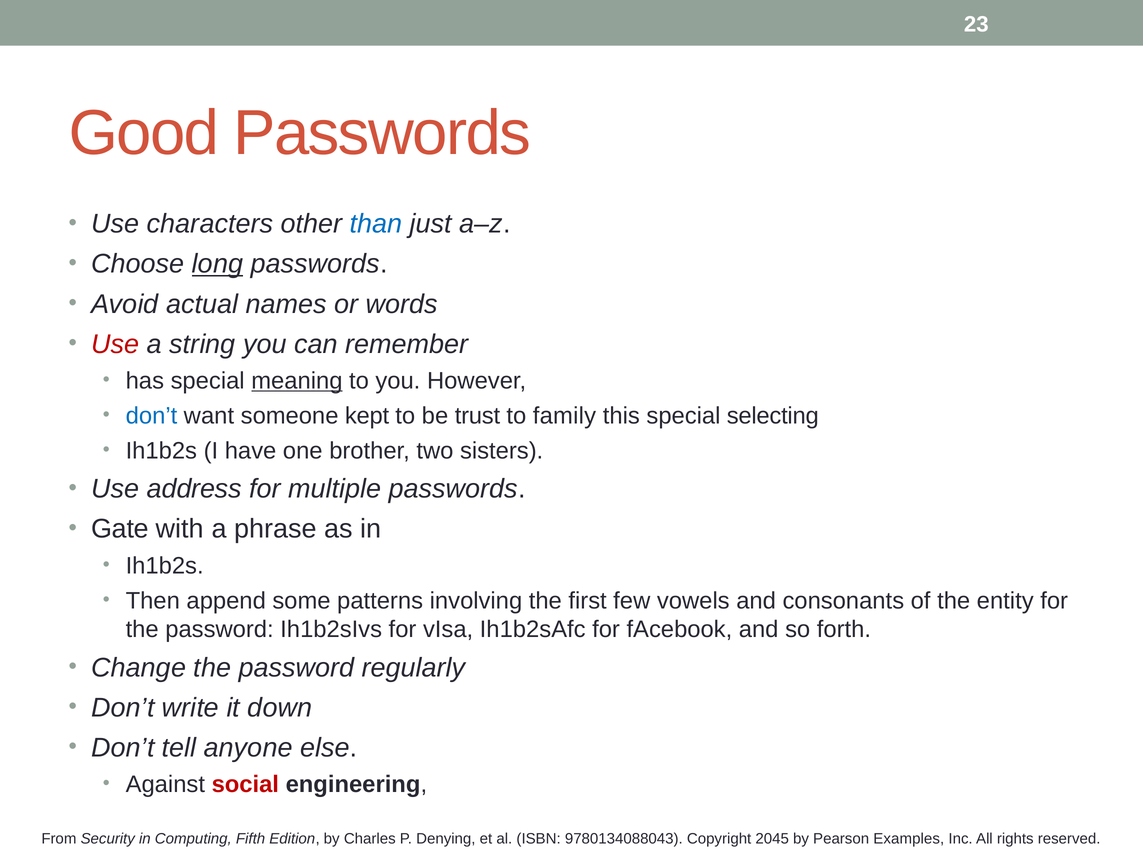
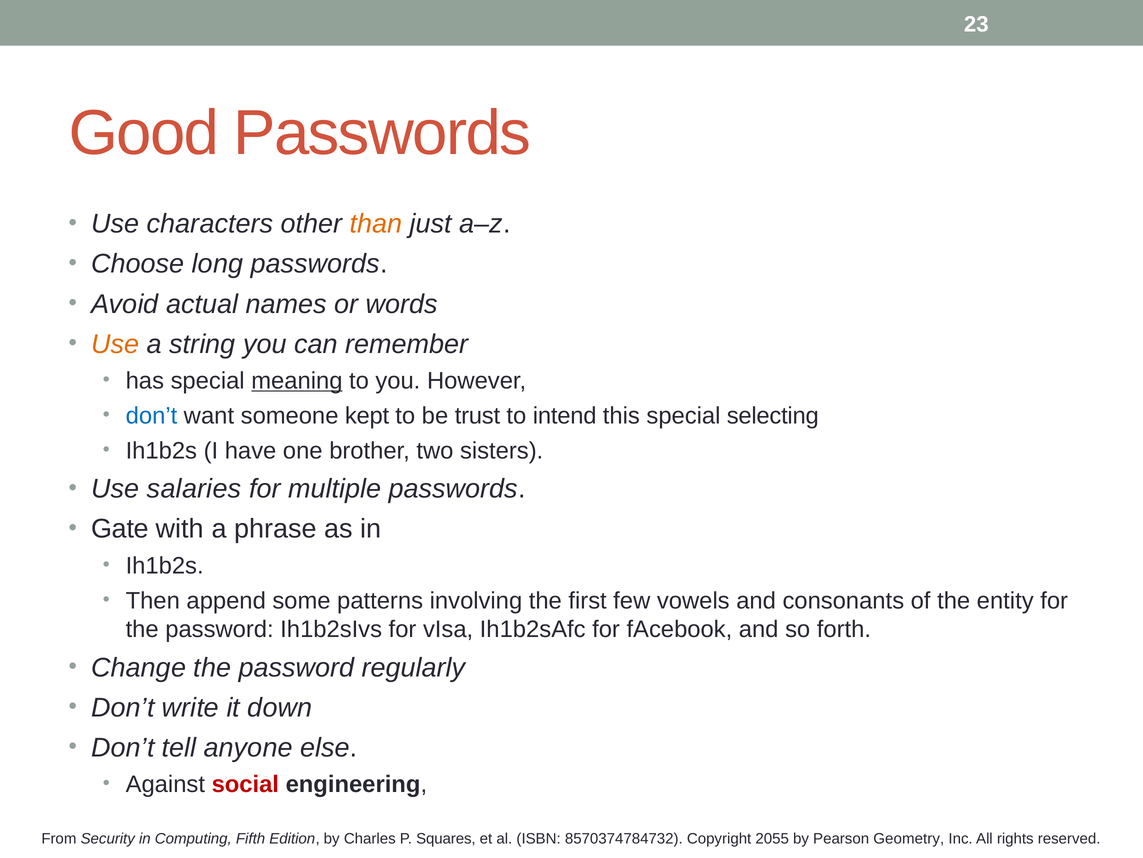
than colour: blue -> orange
long underline: present -> none
Use at (115, 344) colour: red -> orange
family: family -> intend
address: address -> salaries
Denying: Denying -> Squares
9780134088043: 9780134088043 -> 8570374784732
2045: 2045 -> 2055
Examples: Examples -> Geometry
